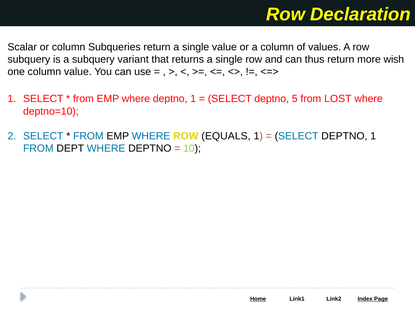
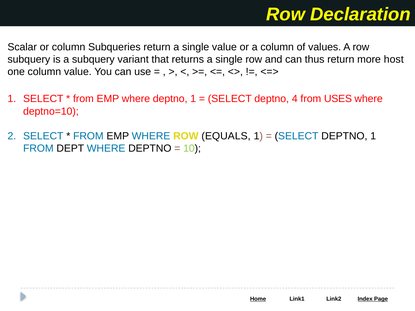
wish: wish -> host
5: 5 -> 4
LOST: LOST -> USES
